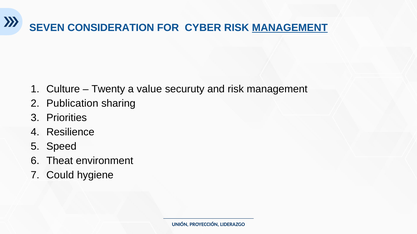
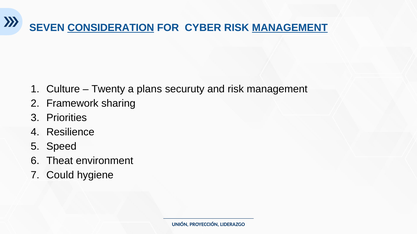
CONSIDERATION underline: none -> present
value: value -> plans
Publication: Publication -> Framework
